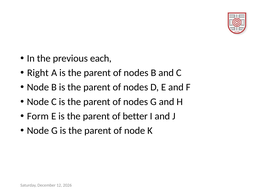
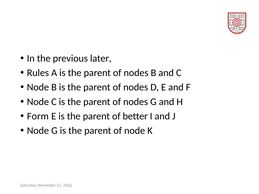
each: each -> later
Right: Right -> Rules
